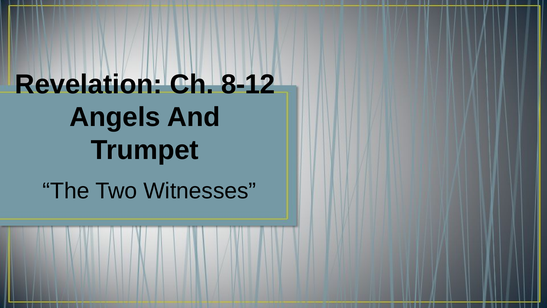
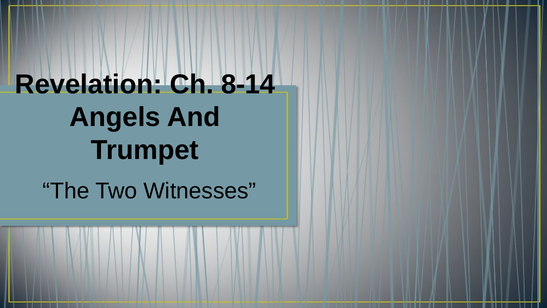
8-12: 8-12 -> 8-14
